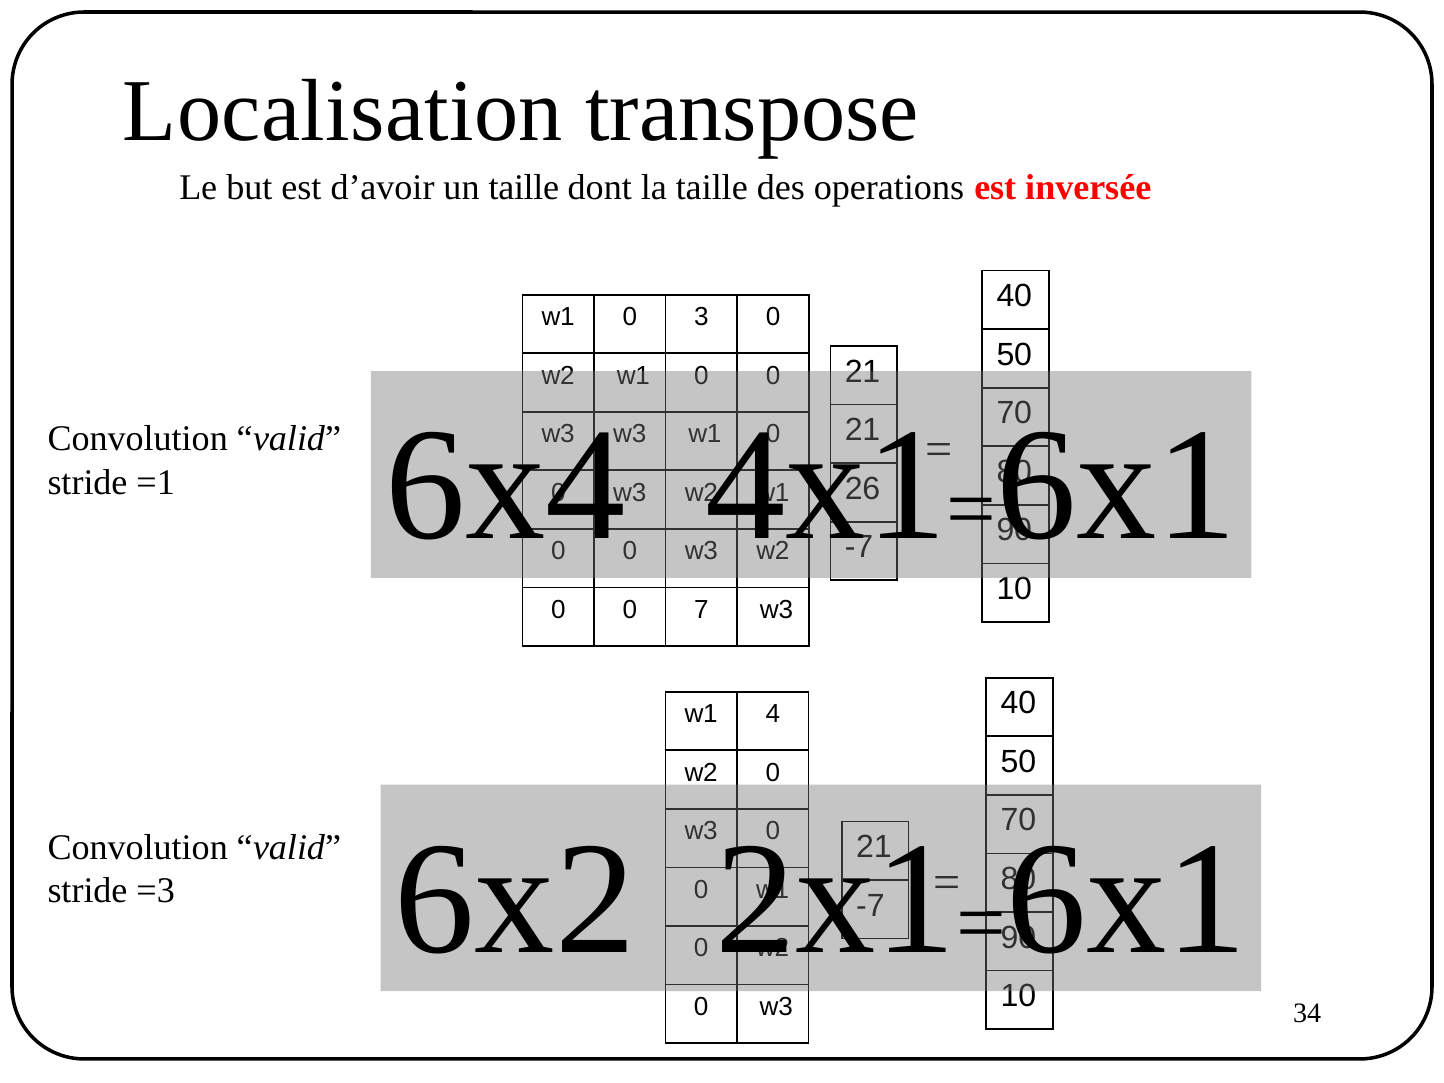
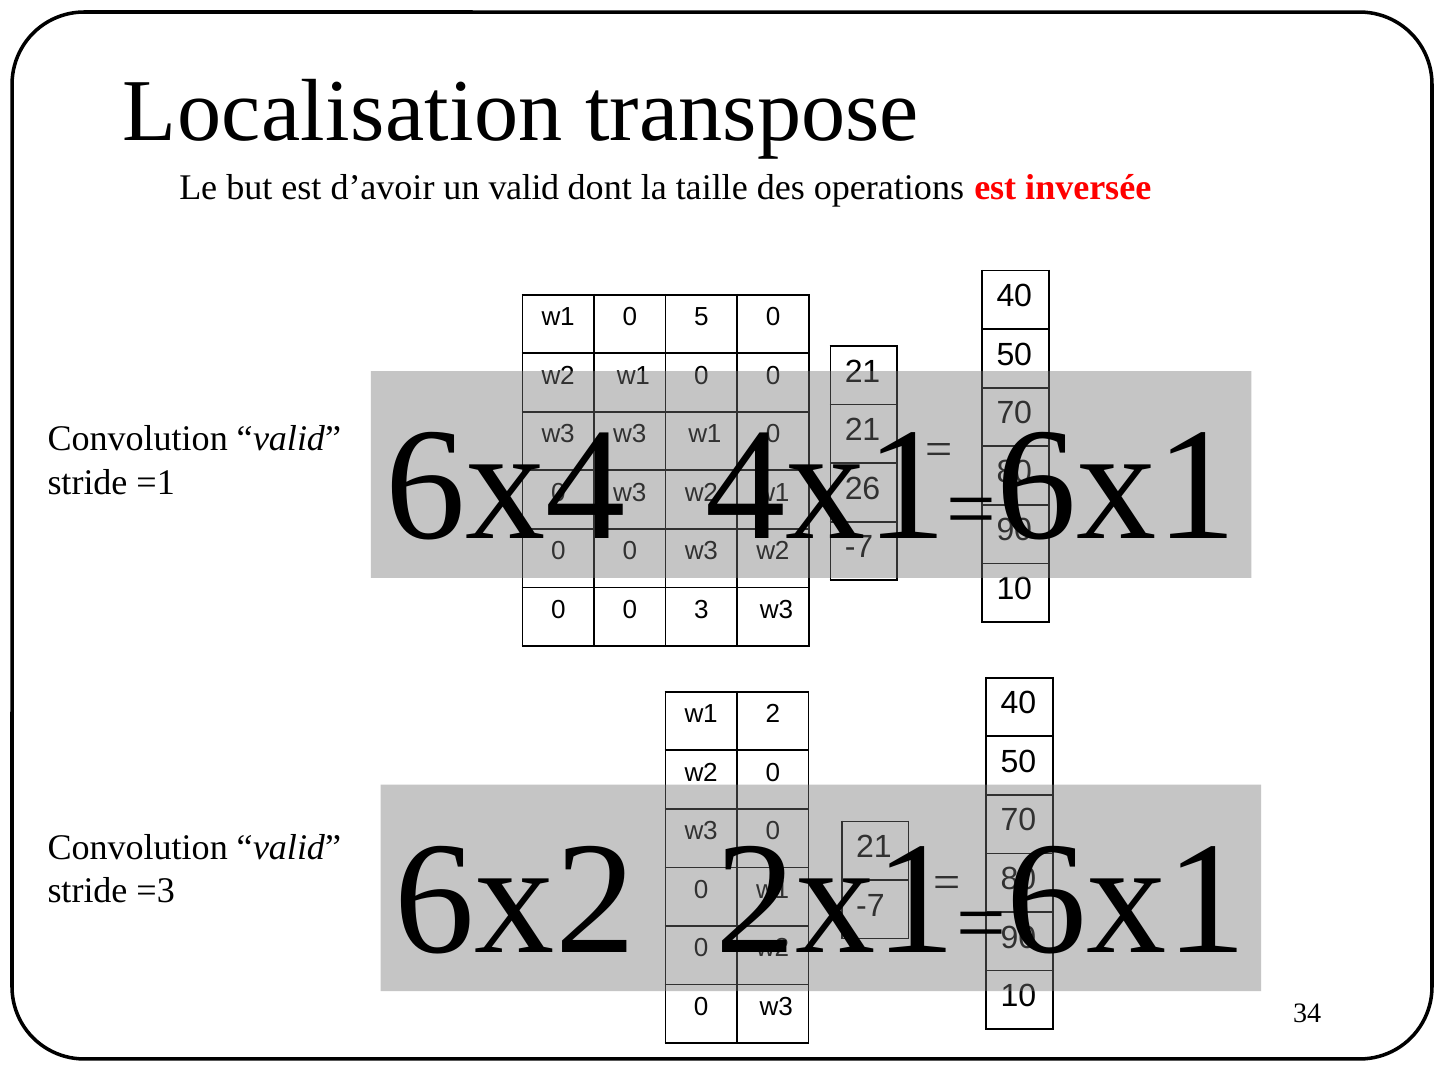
un taille: taille -> valid
3: 3 -> 5
7: 7 -> 3
4: 4 -> 2
